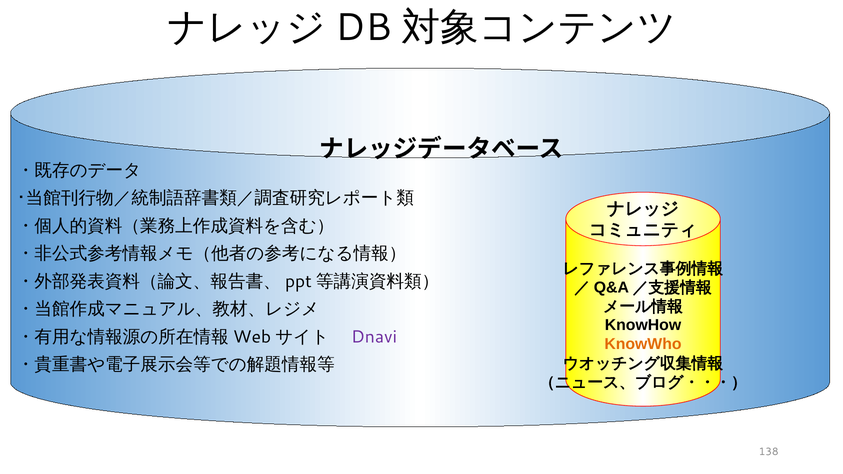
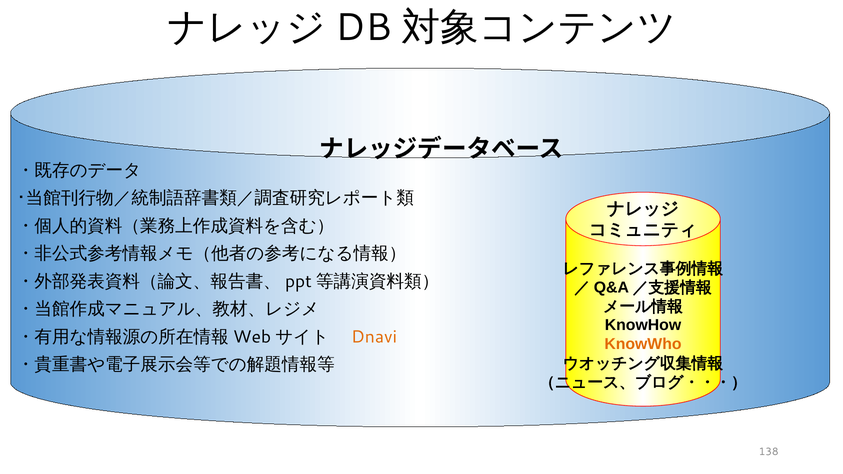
Dnavi colour: purple -> orange
